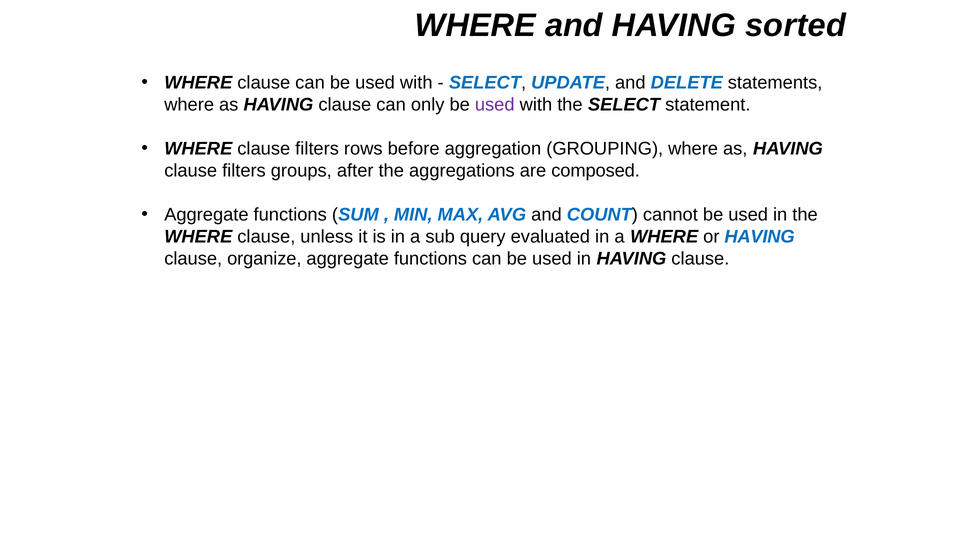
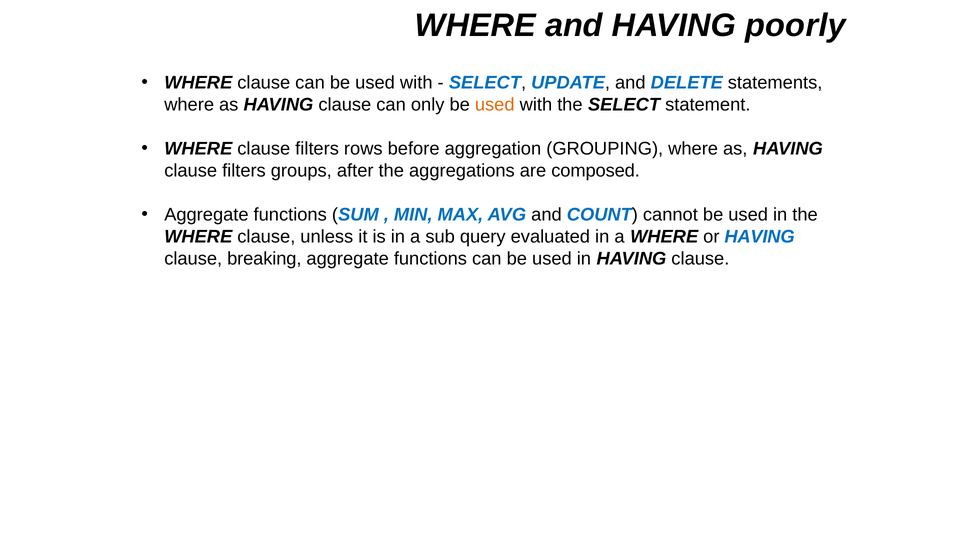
sorted: sorted -> poorly
used at (495, 105) colour: purple -> orange
organize: organize -> breaking
